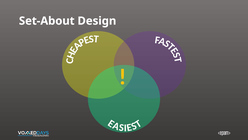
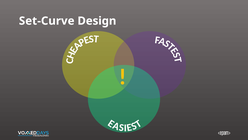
Set-About: Set-About -> Set-Curve
